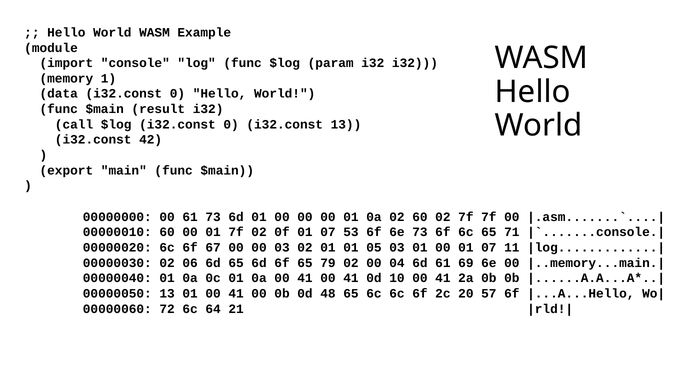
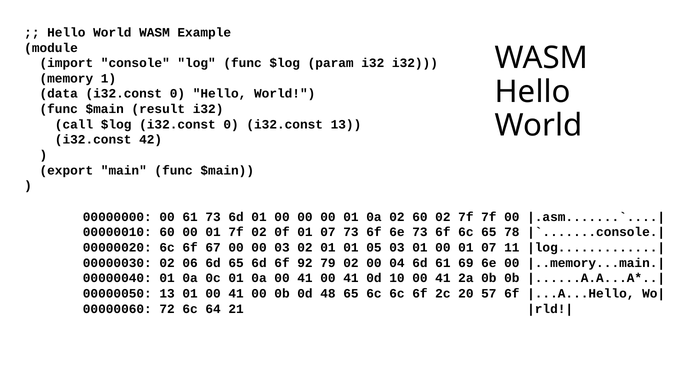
07 53: 53 -> 73
71: 71 -> 78
6f 65: 65 -> 92
